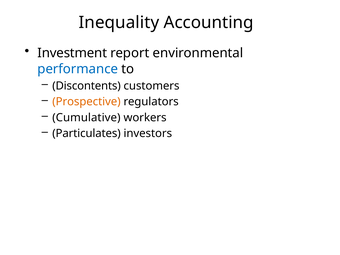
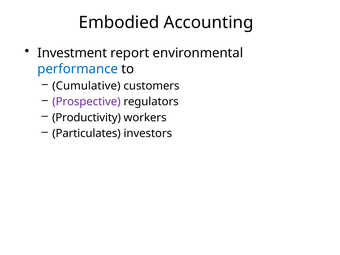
Inequality: Inequality -> Embodied
Discontents: Discontents -> Cumulative
Prospective colour: orange -> purple
Cumulative: Cumulative -> Productivity
